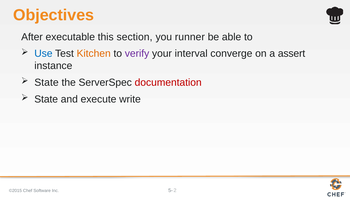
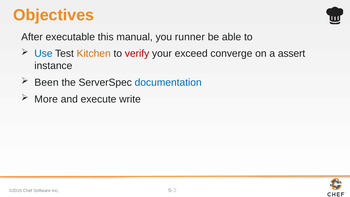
section: section -> manual
verify colour: purple -> red
interval: interval -> exceed
State at (47, 82): State -> Been
documentation colour: red -> blue
State at (46, 99): State -> More
